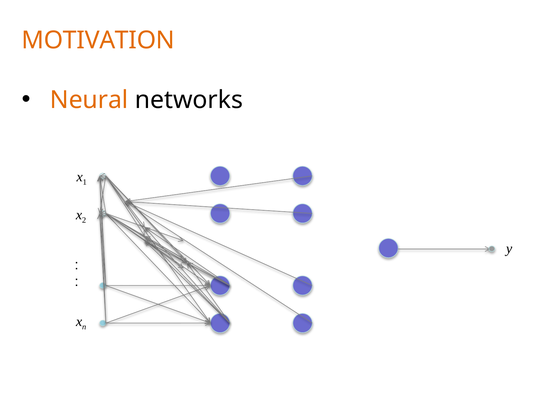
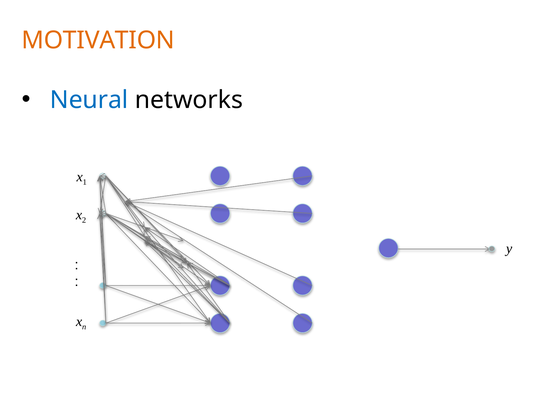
Neural colour: orange -> blue
